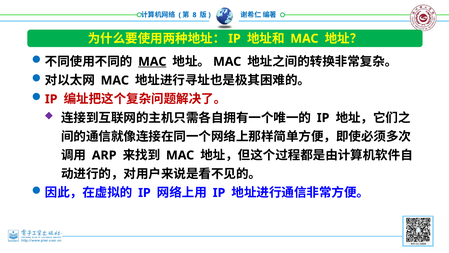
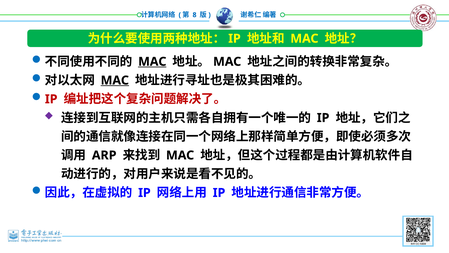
MAC at (115, 80) underline: none -> present
